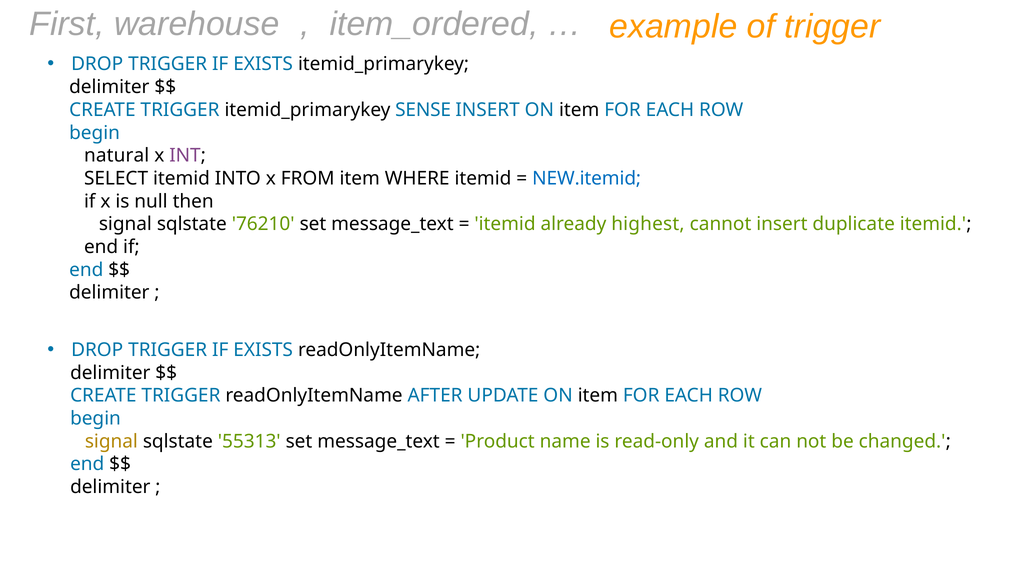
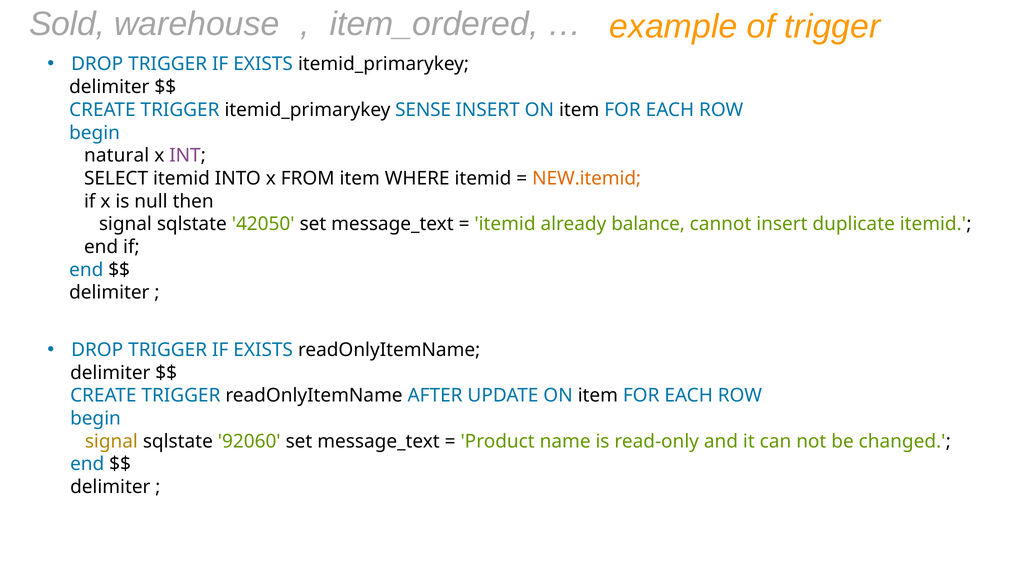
First: First -> Sold
NEW.itemid colour: blue -> orange
76210: 76210 -> 42050
highest: highest -> balance
55313: 55313 -> 92060
